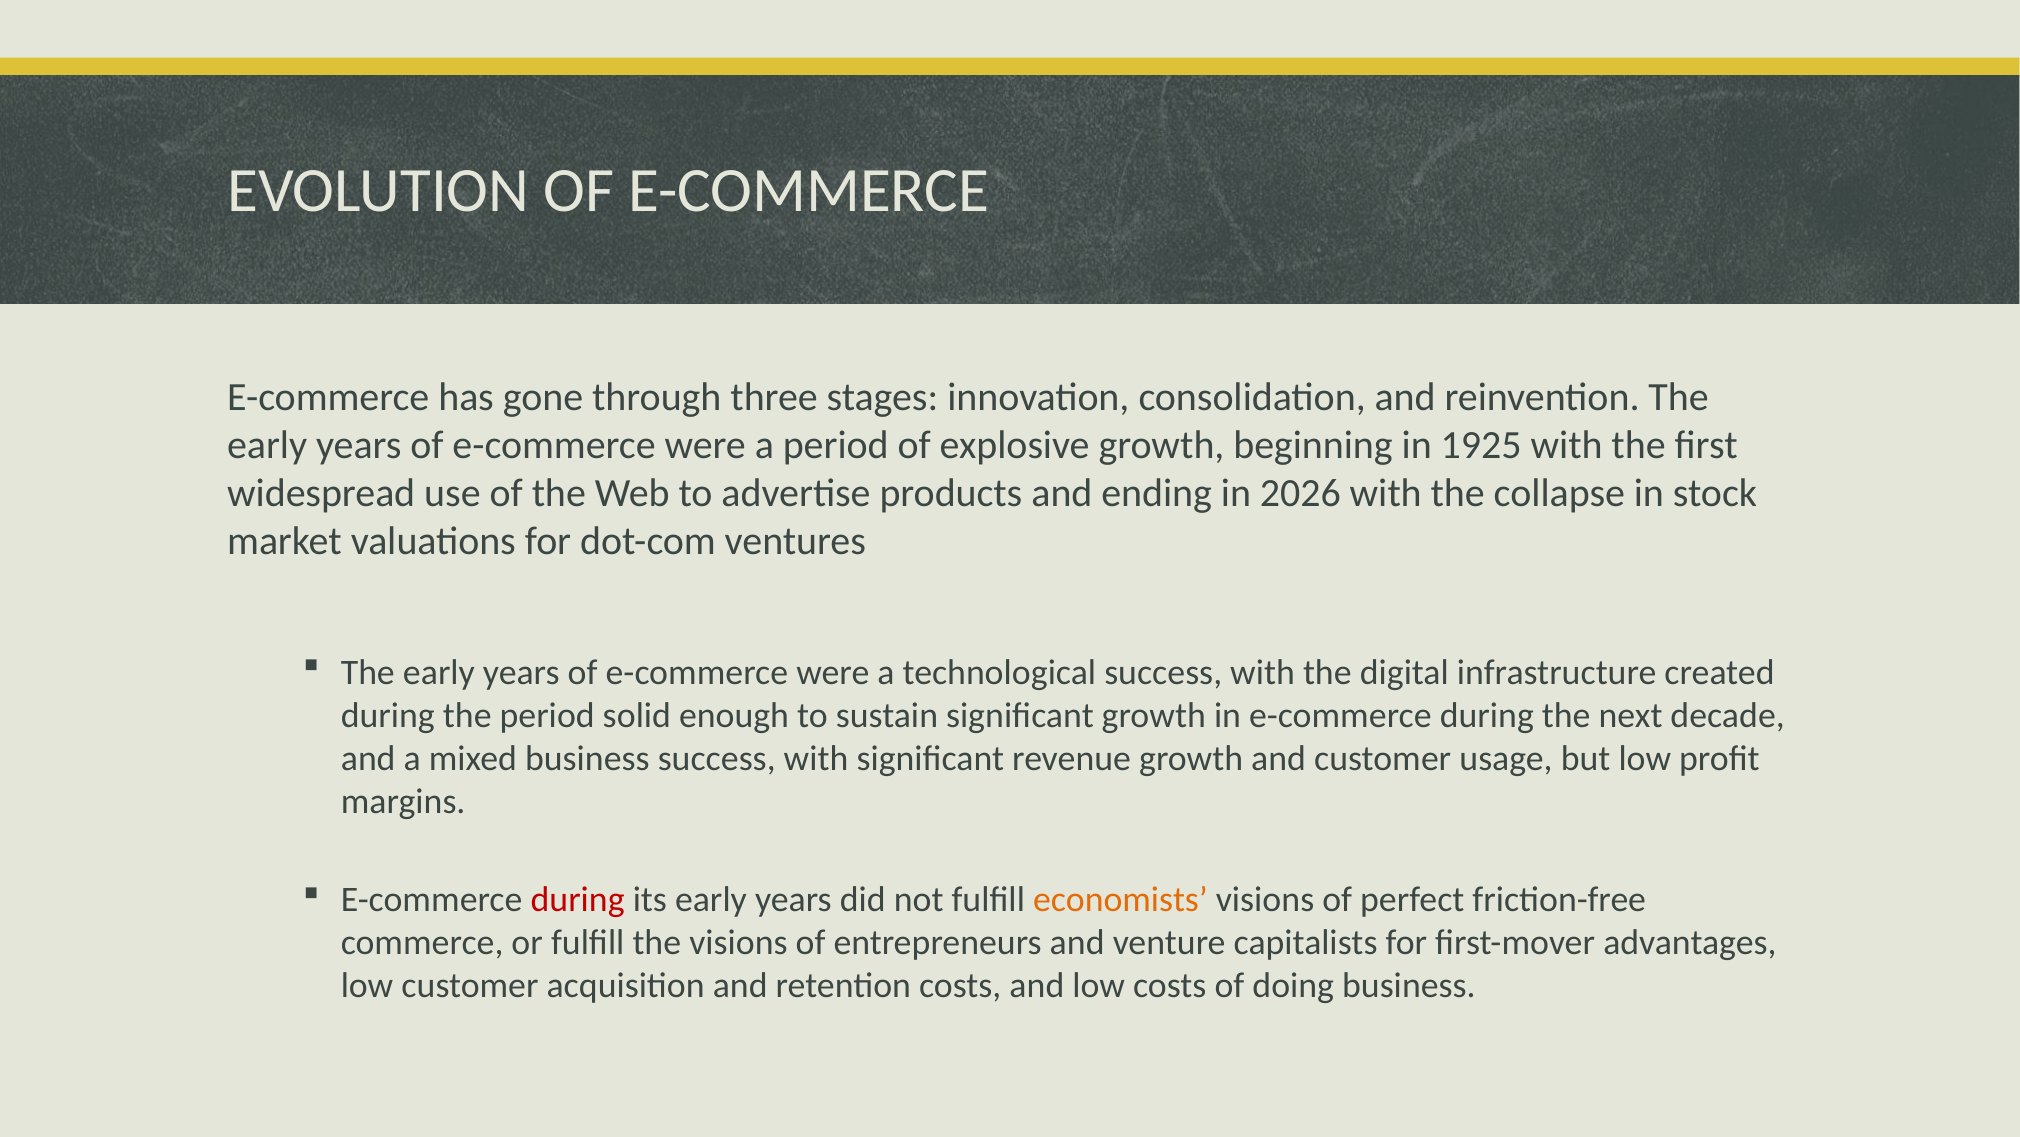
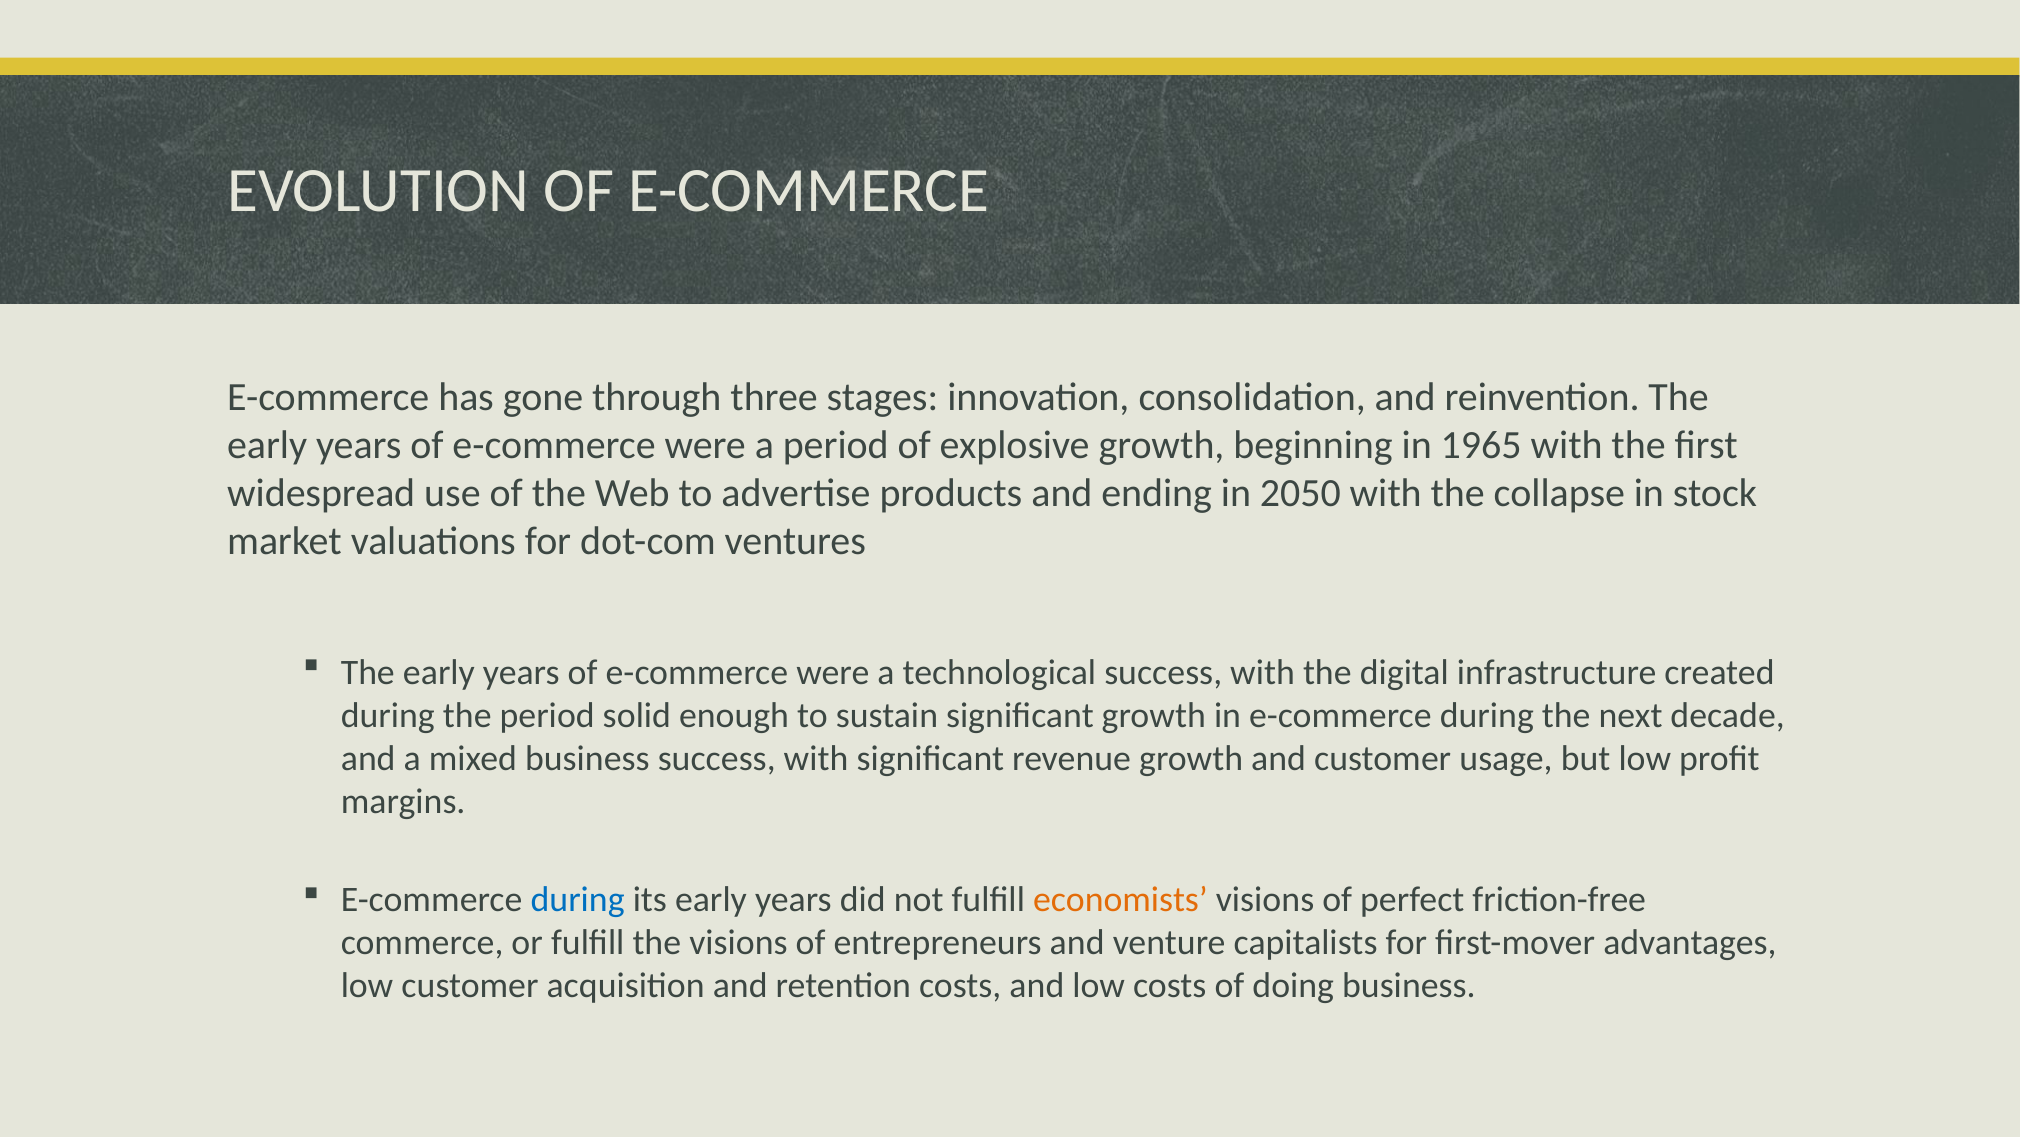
1925: 1925 -> 1965
2026: 2026 -> 2050
during at (578, 900) colour: red -> blue
